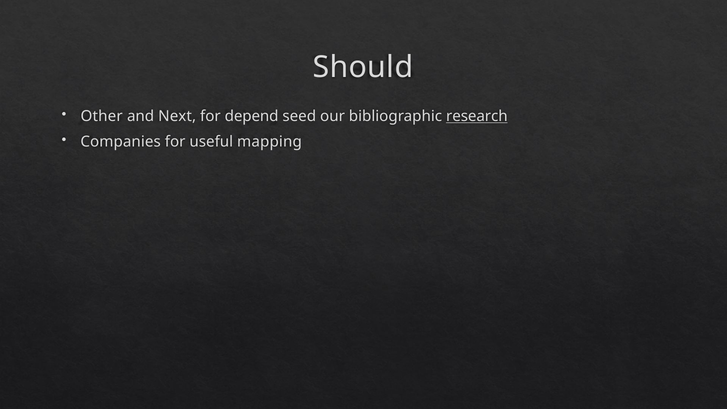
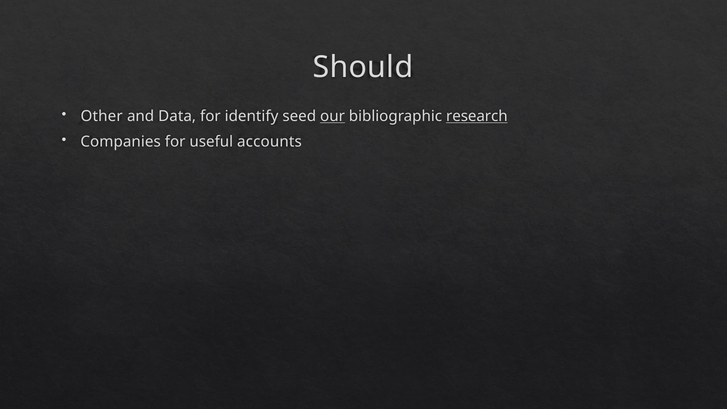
Next: Next -> Data
depend: depend -> identify
our underline: none -> present
mapping: mapping -> accounts
